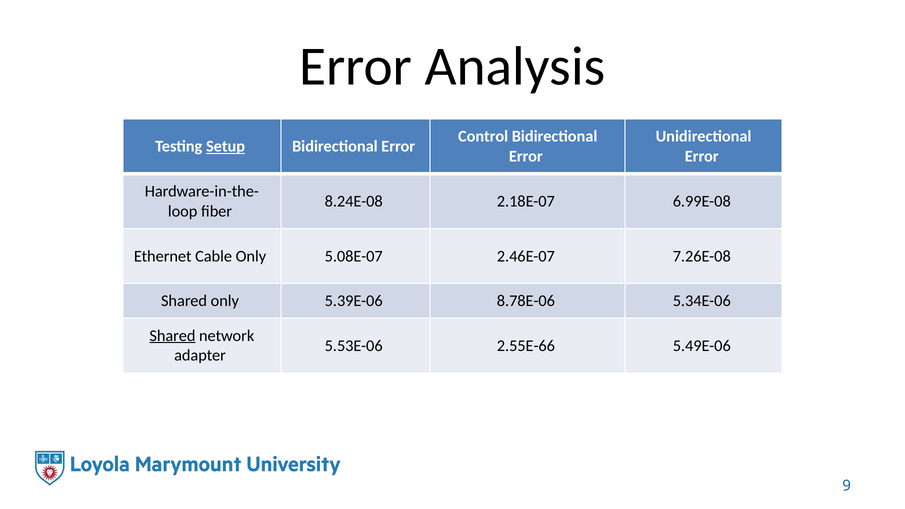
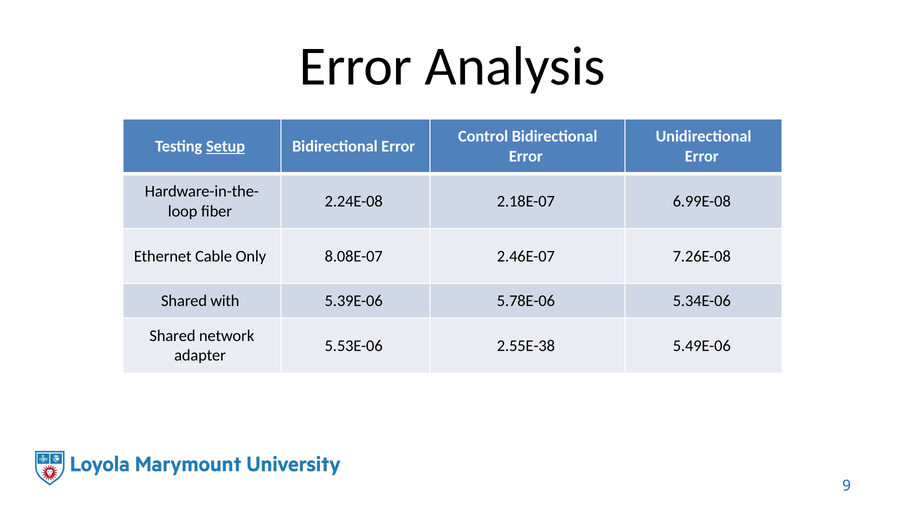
8.24E-08: 8.24E-08 -> 2.24E-08
5.08E-07: 5.08E-07 -> 8.08E-07
Shared only: only -> with
8.78E-06: 8.78E-06 -> 5.78E-06
Shared at (172, 336) underline: present -> none
2.55E-66: 2.55E-66 -> 2.55E-38
